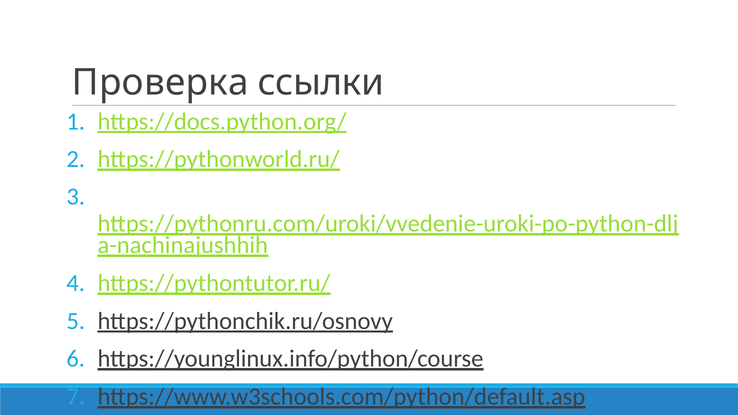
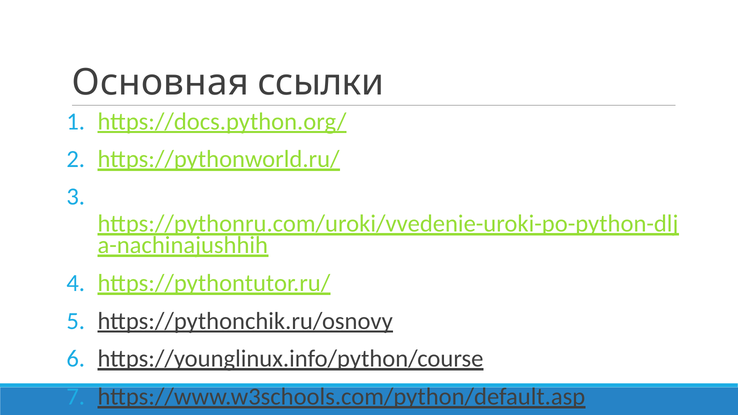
Проверка: Проверка -> Основная
